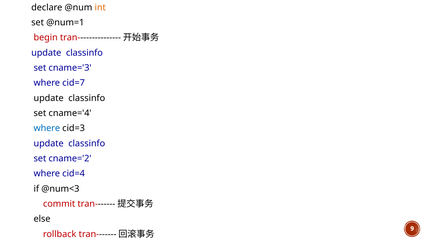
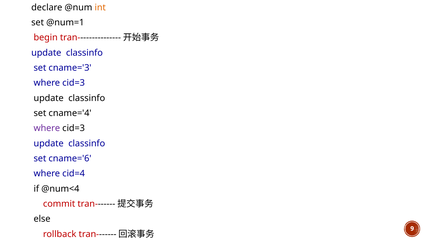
cid=7 at (74, 83): cid=7 -> cid=3
where at (47, 128) colour: blue -> purple
cname='2: cname='2 -> cname='6
@num<3: @num<3 -> @num<4
